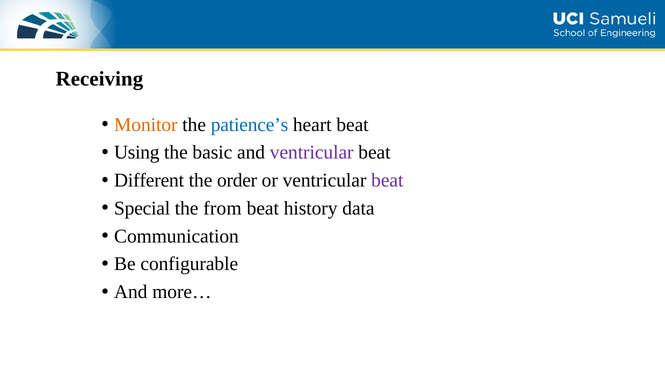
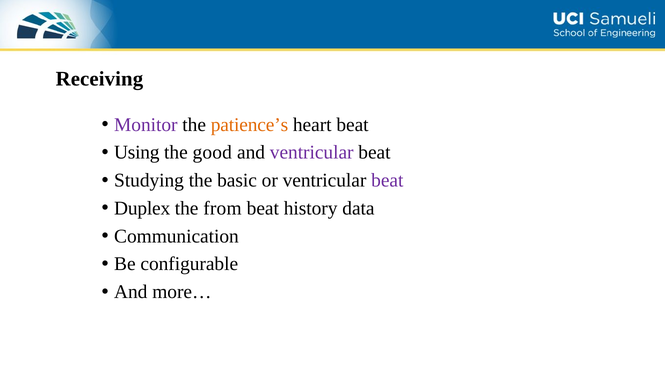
Monitor colour: orange -> purple
patience’s colour: blue -> orange
basic: basic -> good
Different: Different -> Studying
order: order -> basic
Special: Special -> Duplex
